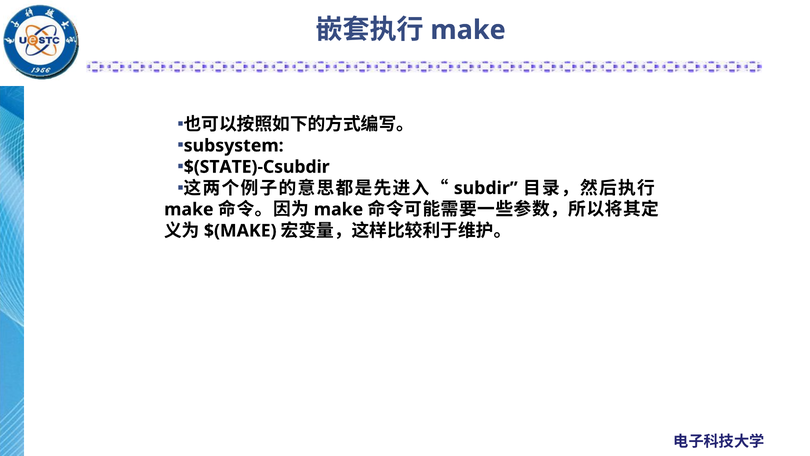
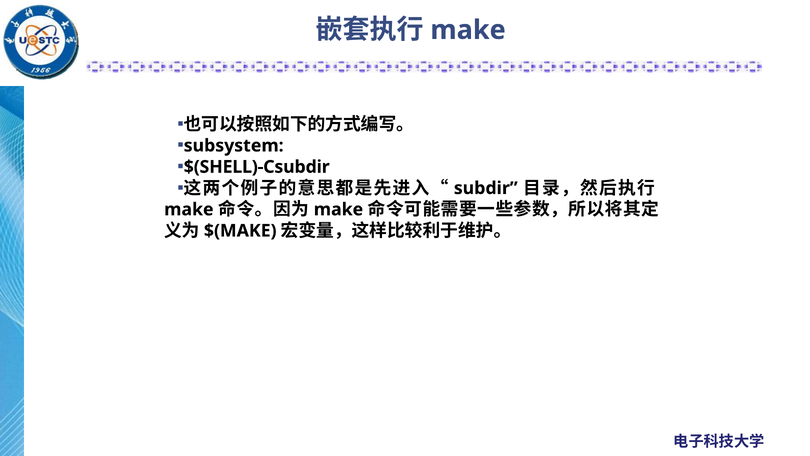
$(STATE)-Csubdir: $(STATE)-Csubdir -> $(SHELL)-Csubdir
